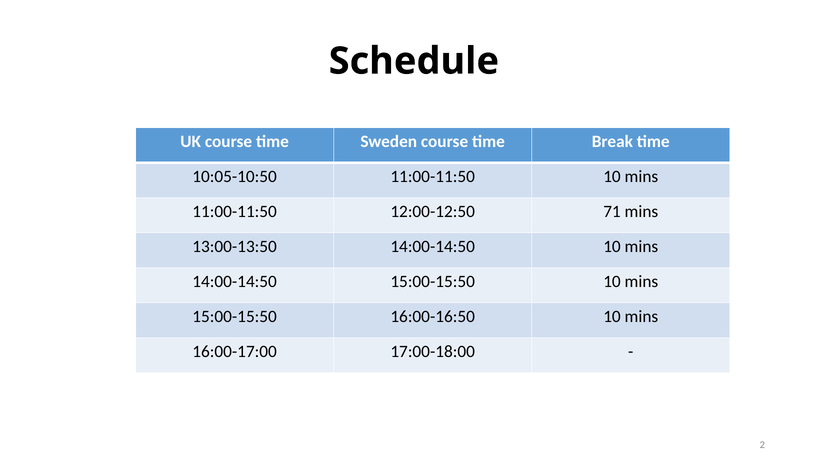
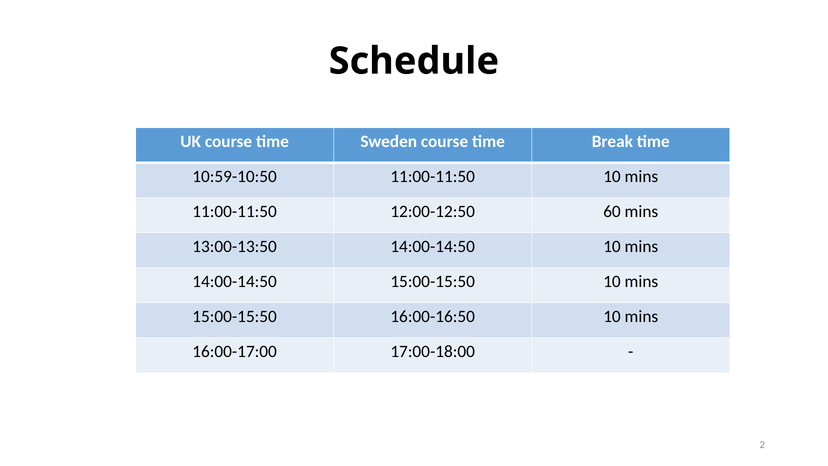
10:05-10:50: 10:05-10:50 -> 10:59-10:50
71: 71 -> 60
